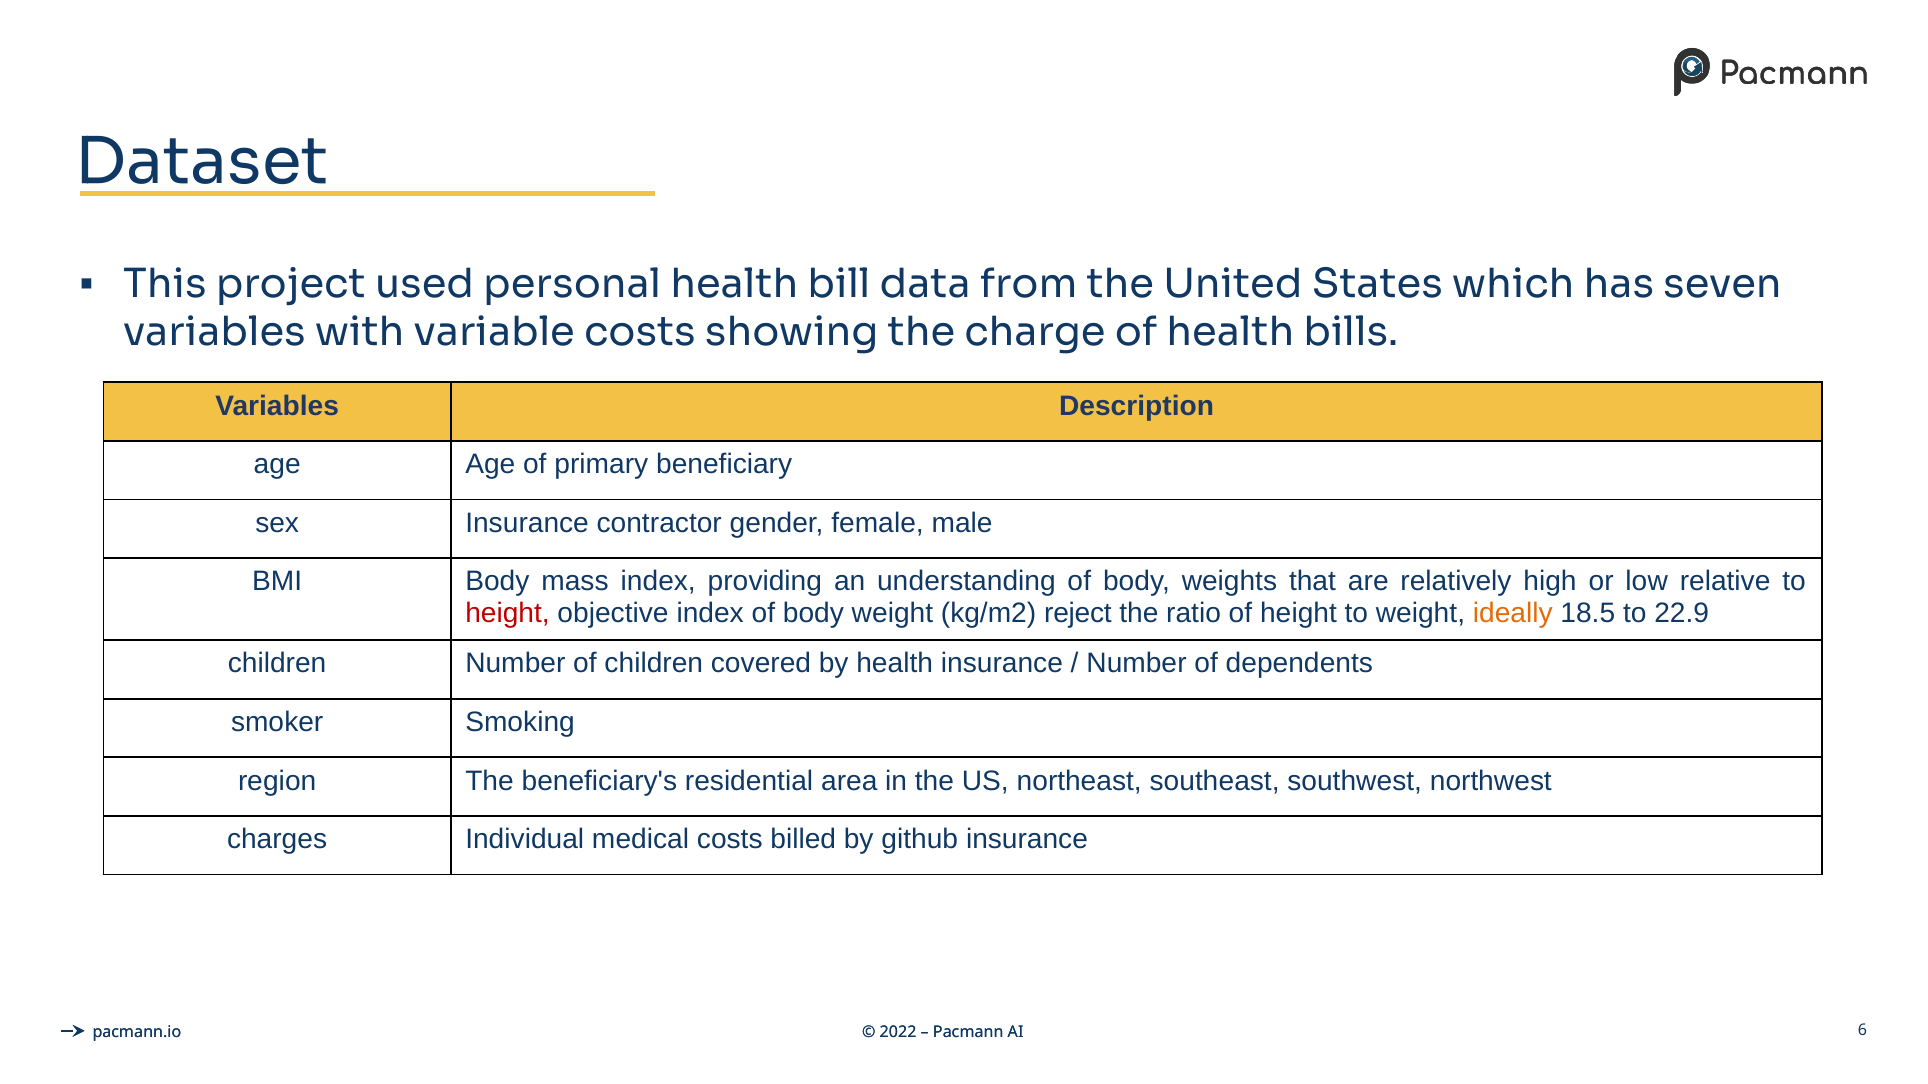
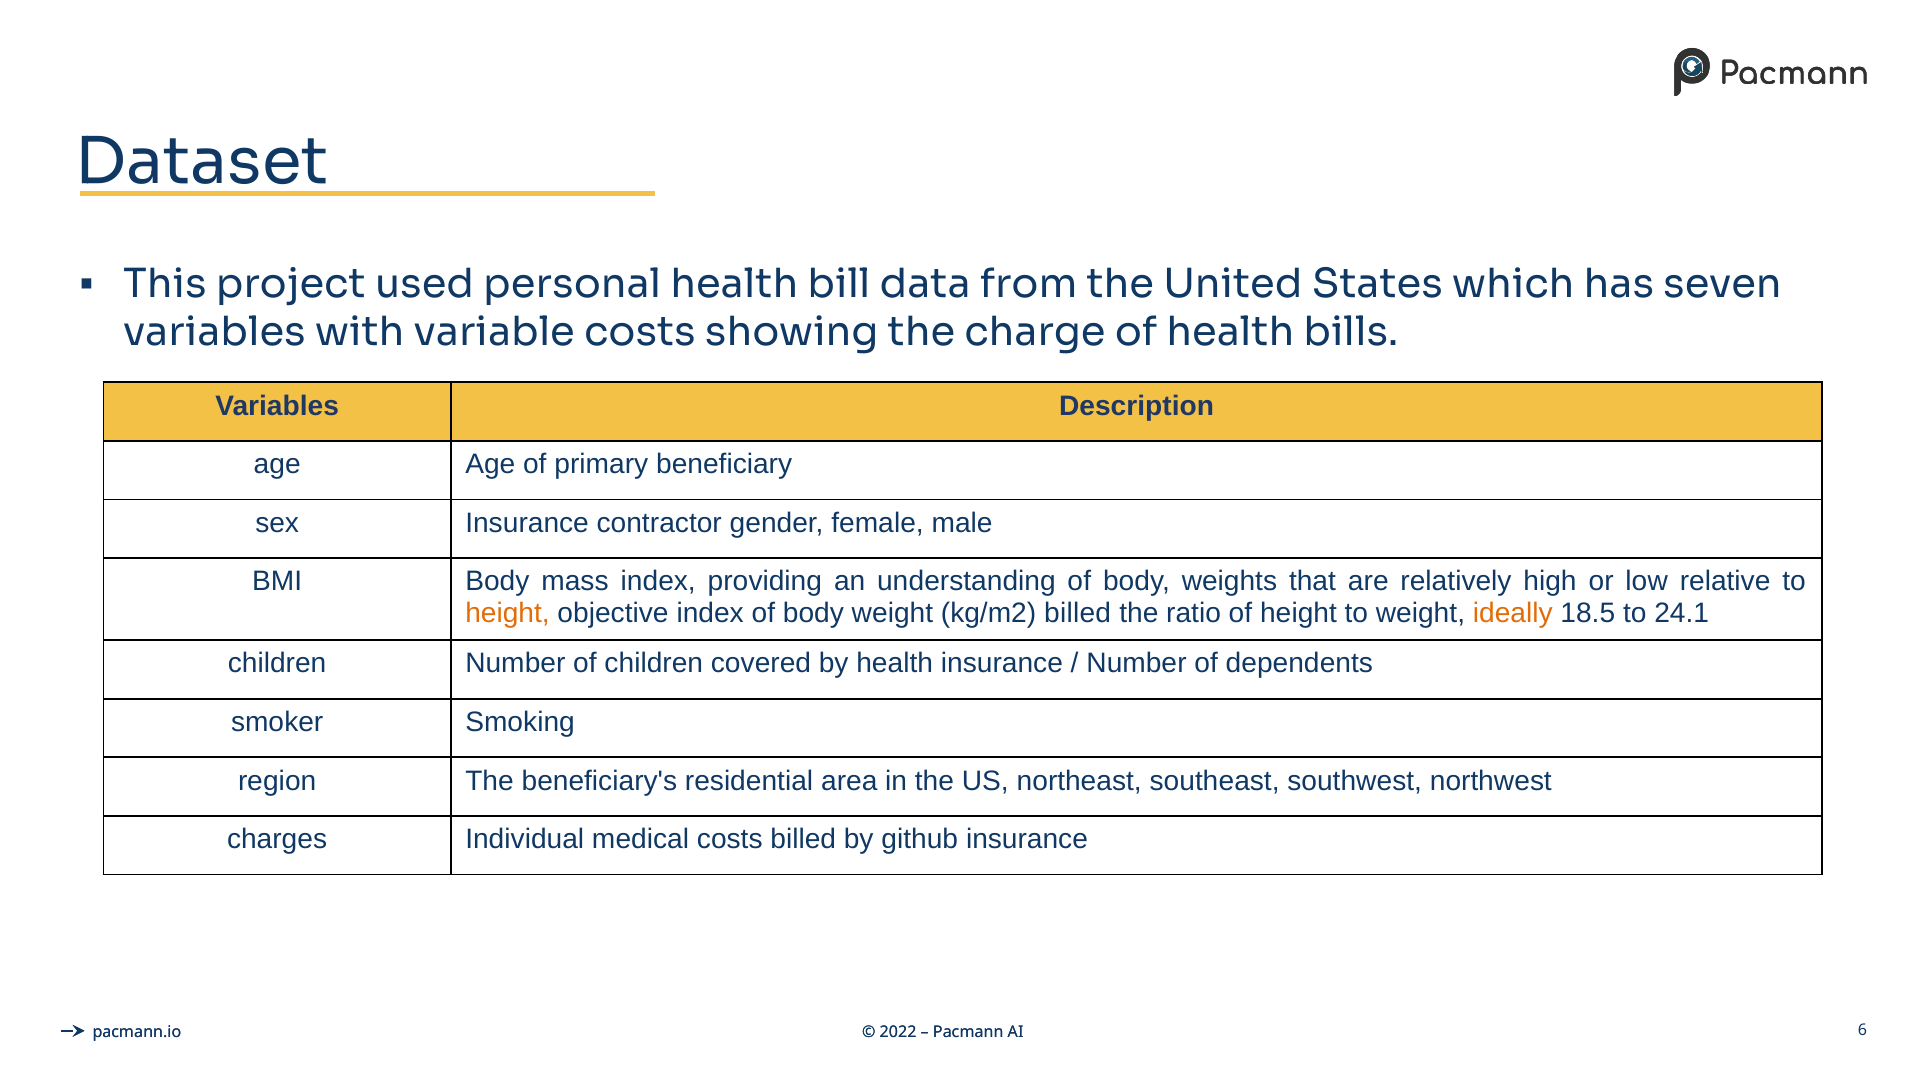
height at (507, 613) colour: red -> orange
kg/m2 reject: reject -> billed
22.9: 22.9 -> 24.1
